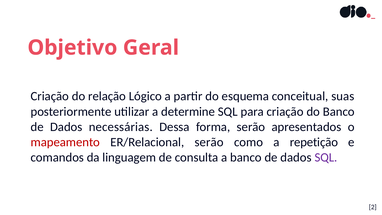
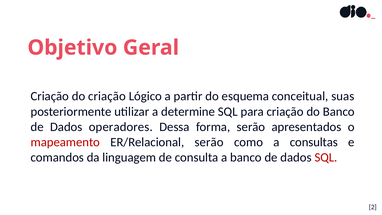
do relação: relação -> criação
necessárias: necessárias -> operadores
repetição: repetição -> consultas
SQL at (326, 157) colour: purple -> red
